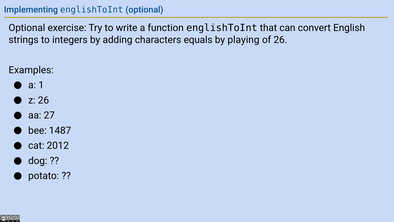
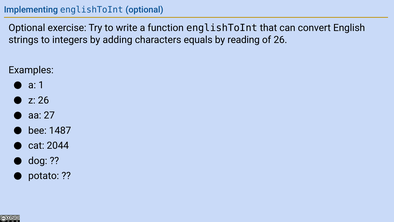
playing: playing -> reading
2012: 2012 -> 2044
